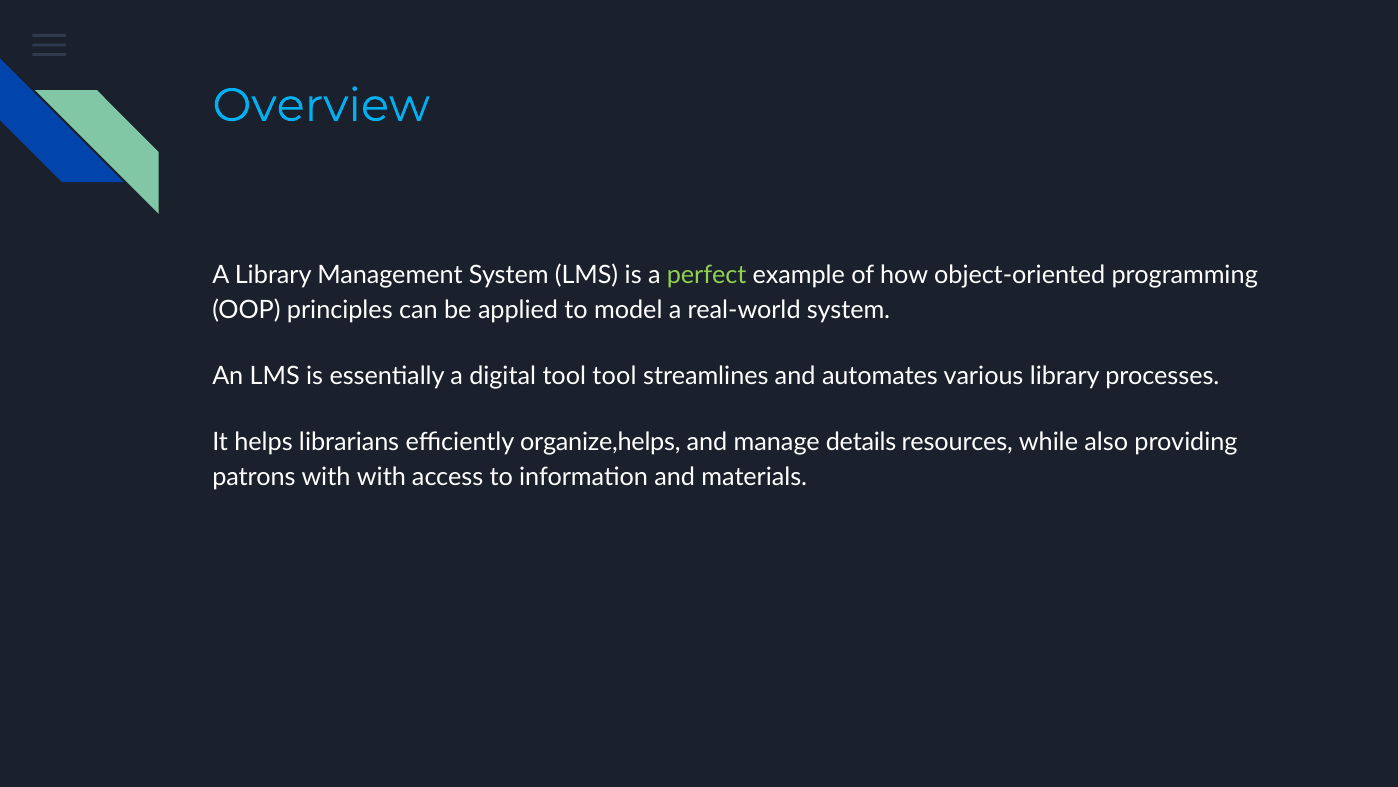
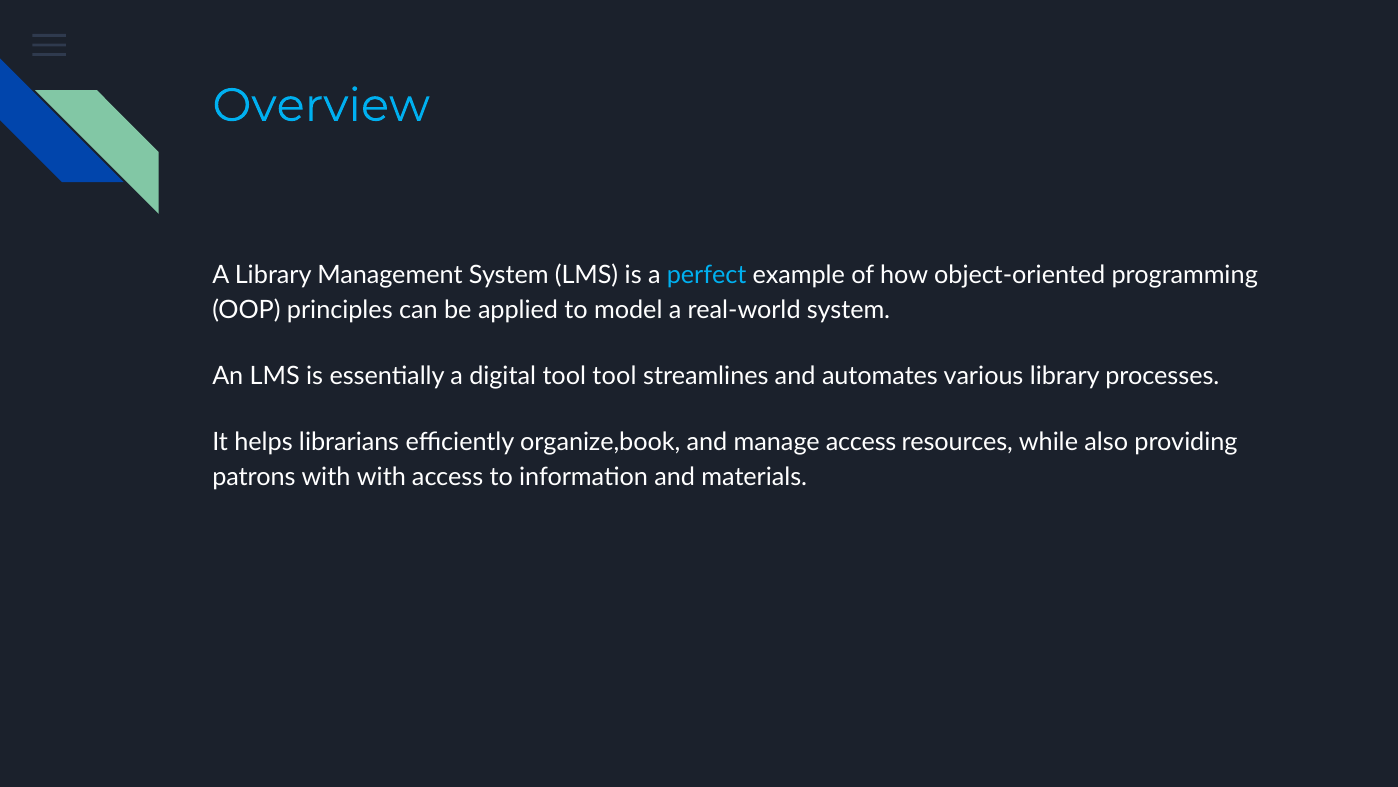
perfect colour: light green -> light blue
organize,helps: organize,helps -> organize,book
manage details: details -> access
